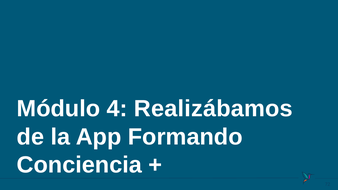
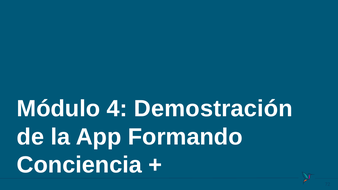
Realizábamos: Realizábamos -> Demostración
